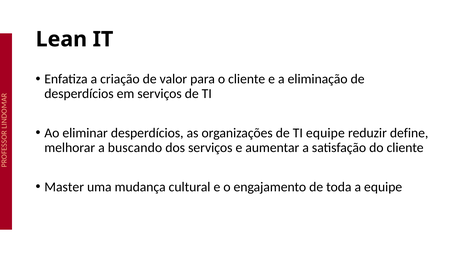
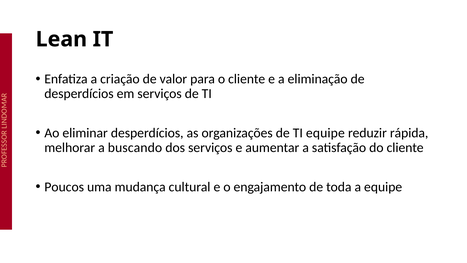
define: define -> rápida
Master: Master -> Poucos
